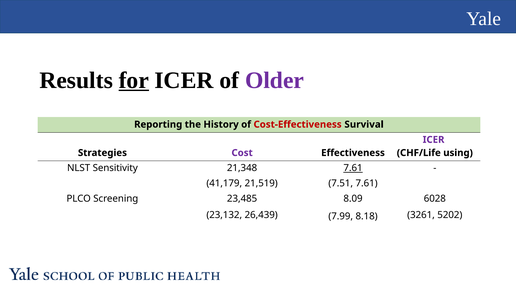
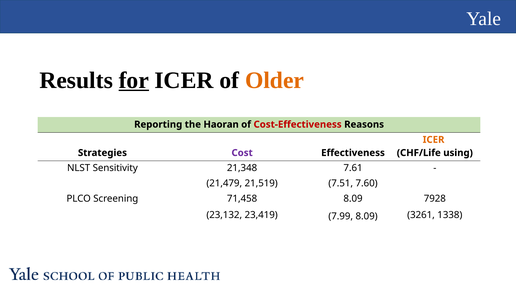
Older colour: purple -> orange
History: History -> Haoran
Survival: Survival -> Reasons
ICER at (434, 140) colour: purple -> orange
7.61 at (353, 168) underline: present -> none
41,179: 41,179 -> 21,479
7.51 7.61: 7.61 -> 7.60
23,485: 23,485 -> 71,458
6028: 6028 -> 7928
26,439: 26,439 -> 23,419
7.99 8.18: 8.18 -> 8.09
5202: 5202 -> 1338
